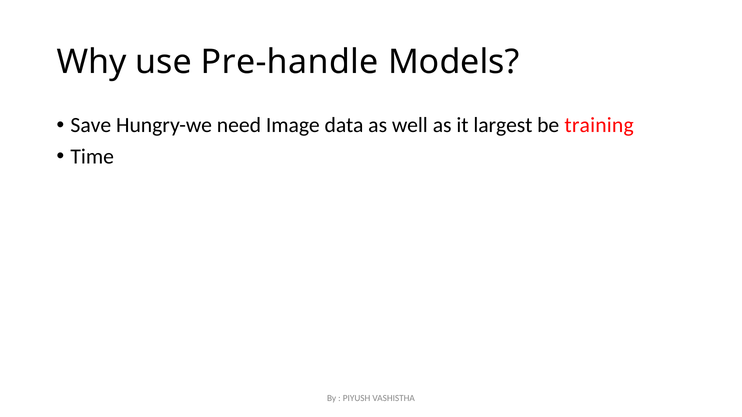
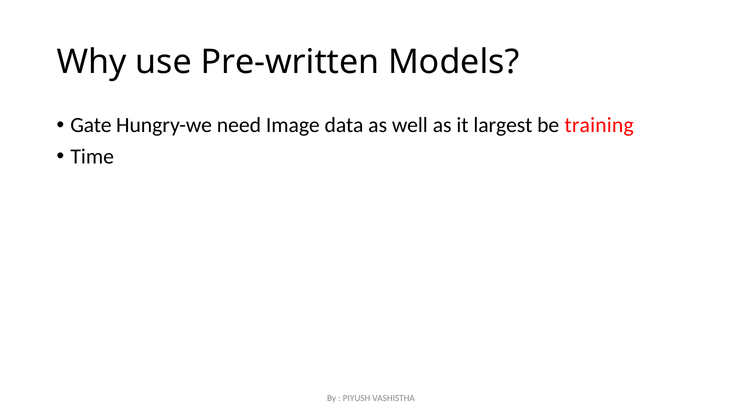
Pre-handle: Pre-handle -> Pre-written
Save: Save -> Gate
